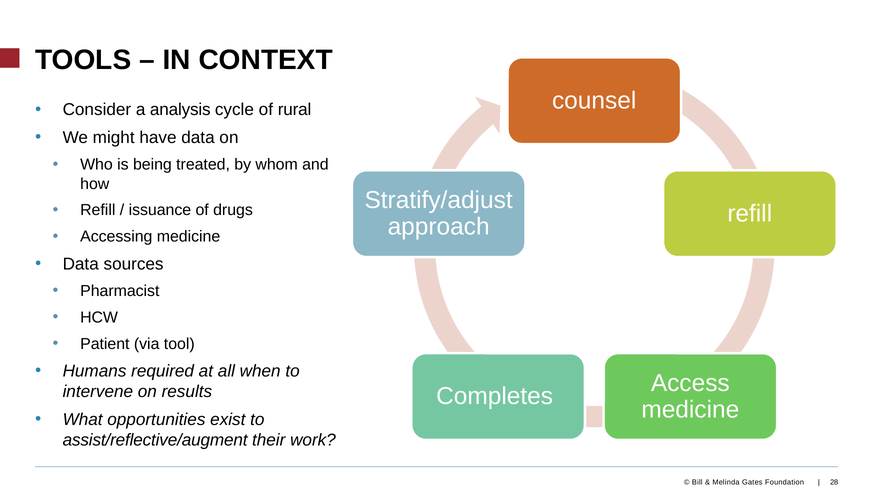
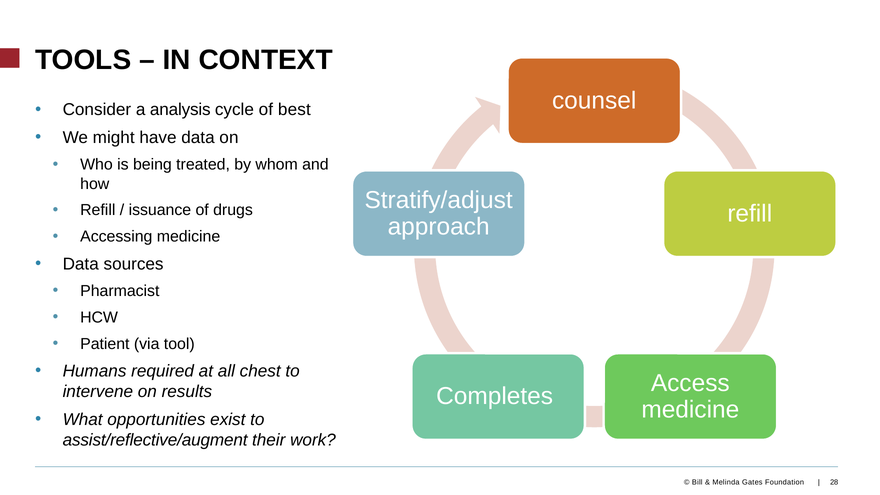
rural: rural -> best
when: when -> chest
